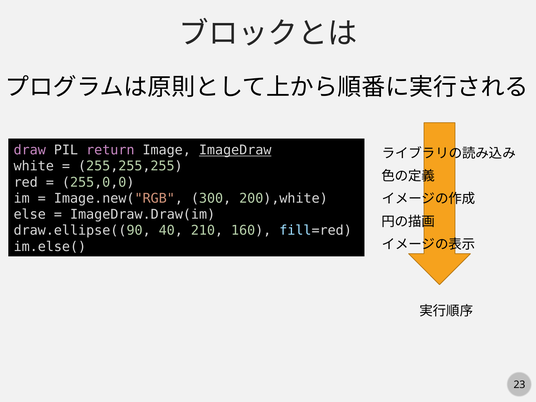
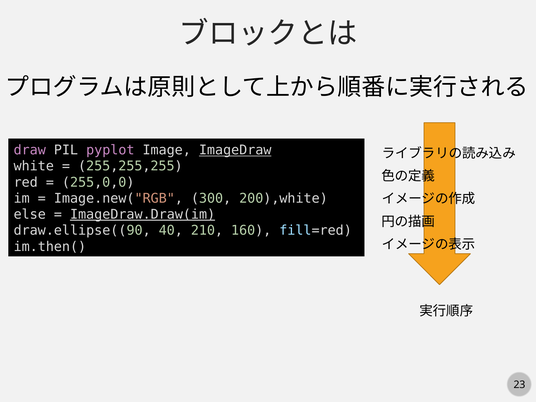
return: return -> pyplot
ImageDraw.Draw(im underline: none -> present
im.else(: im.else( -> im.then(
